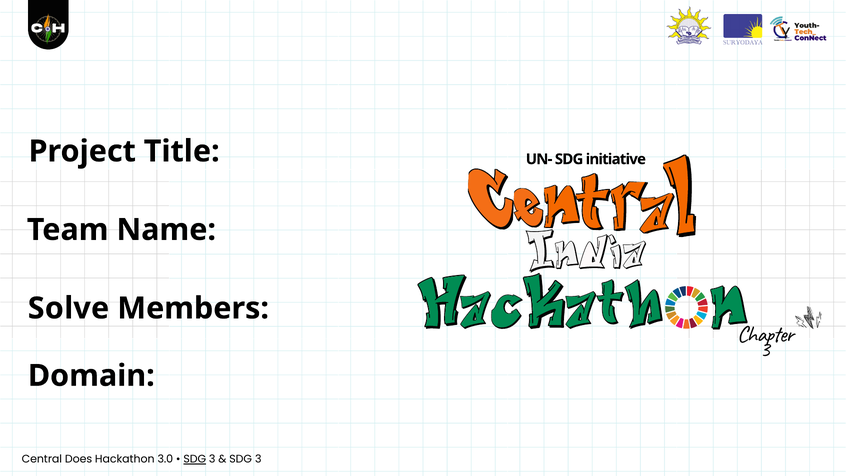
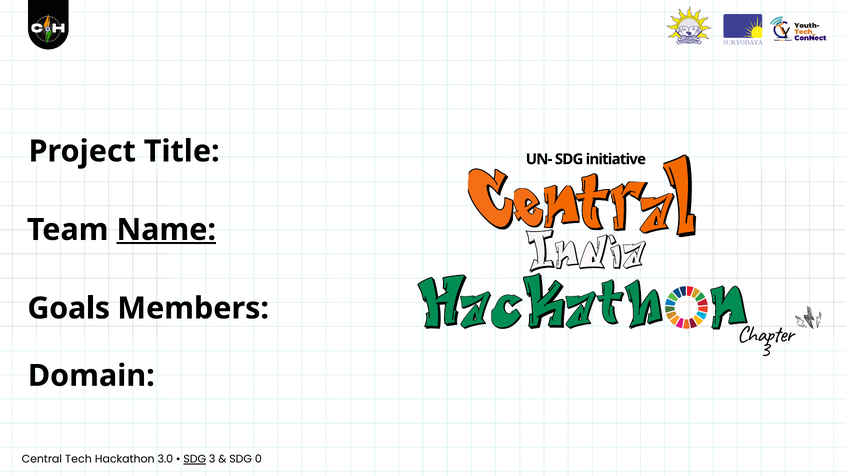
Name underline: none -> present
Solve: Solve -> Goals
Does: Does -> Tech
3 at (258, 459): 3 -> 0
